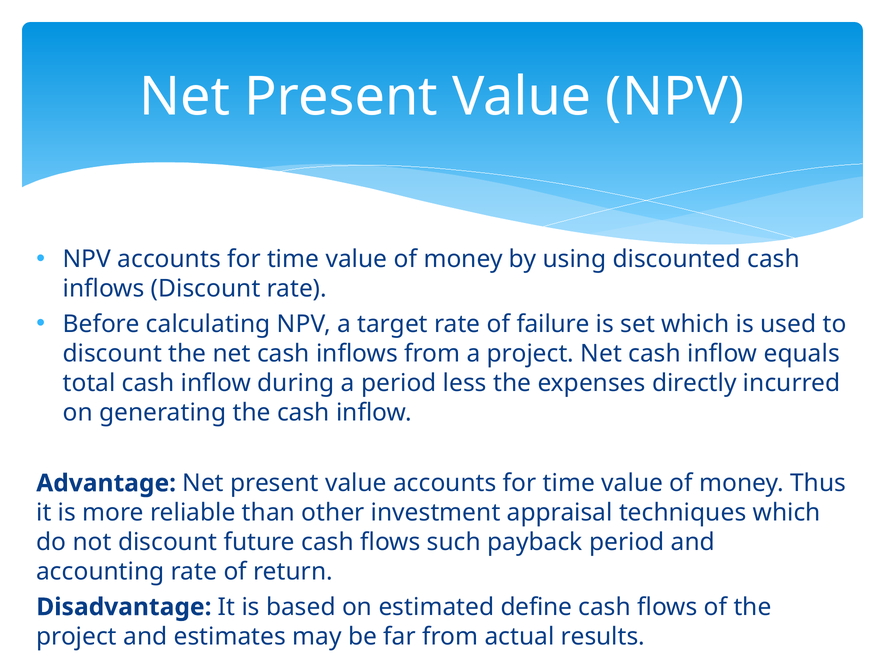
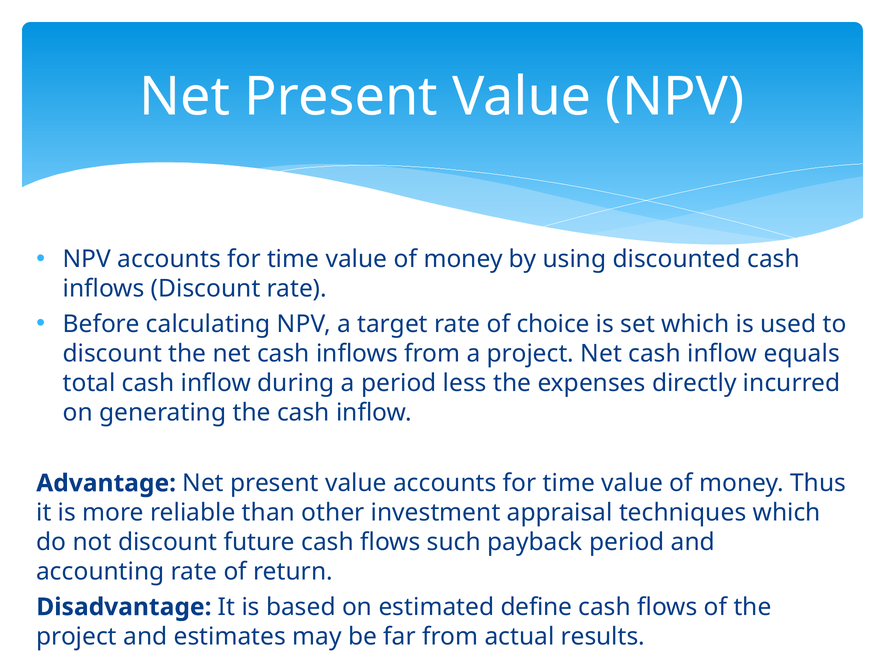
failure: failure -> choice
